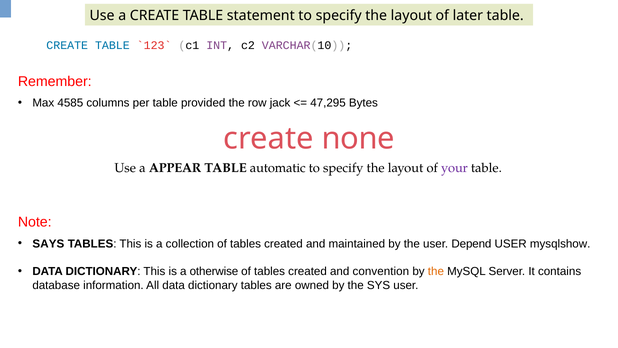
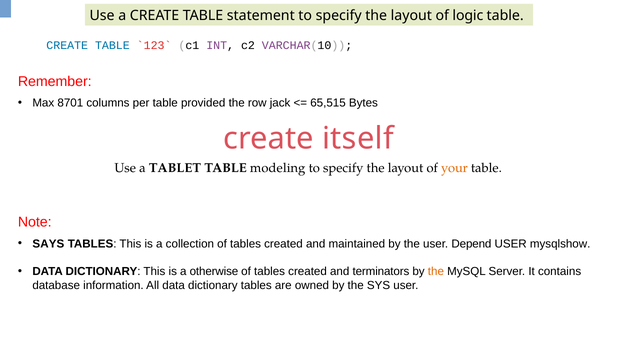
later: later -> logic
4585: 4585 -> 8701
47,295: 47,295 -> 65,515
none: none -> itself
APPEAR: APPEAR -> TABLET
automatic: automatic -> modeling
your colour: purple -> orange
convention: convention -> terminators
